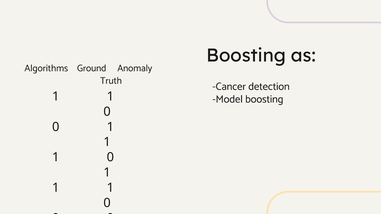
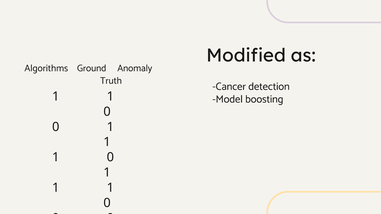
Boosting at (246, 56): Boosting -> Modified
